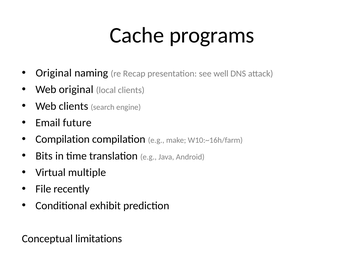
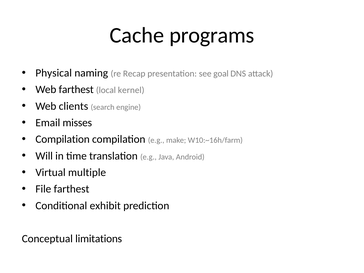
Original at (54, 73): Original -> Physical
well: well -> goal
Web original: original -> farthest
local clients: clients -> kernel
future: future -> misses
Bits: Bits -> Will
File recently: recently -> farthest
